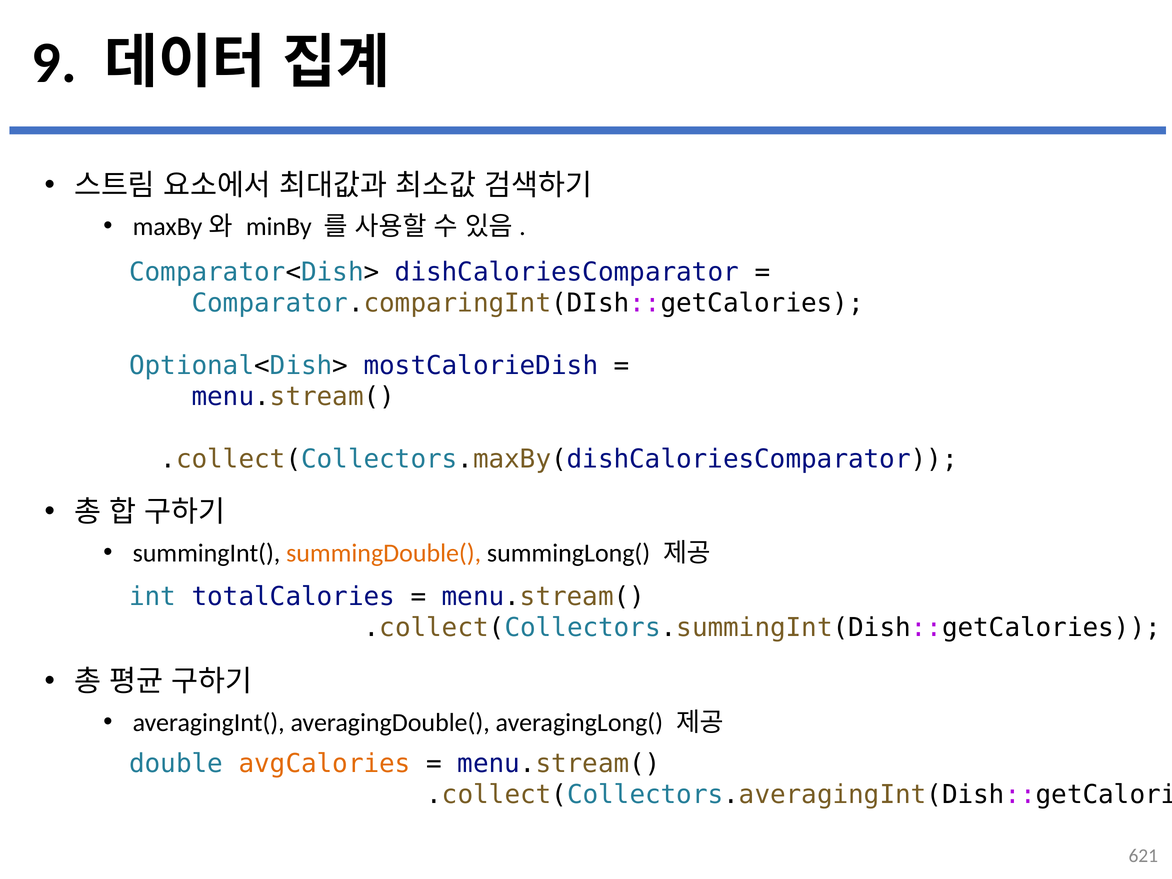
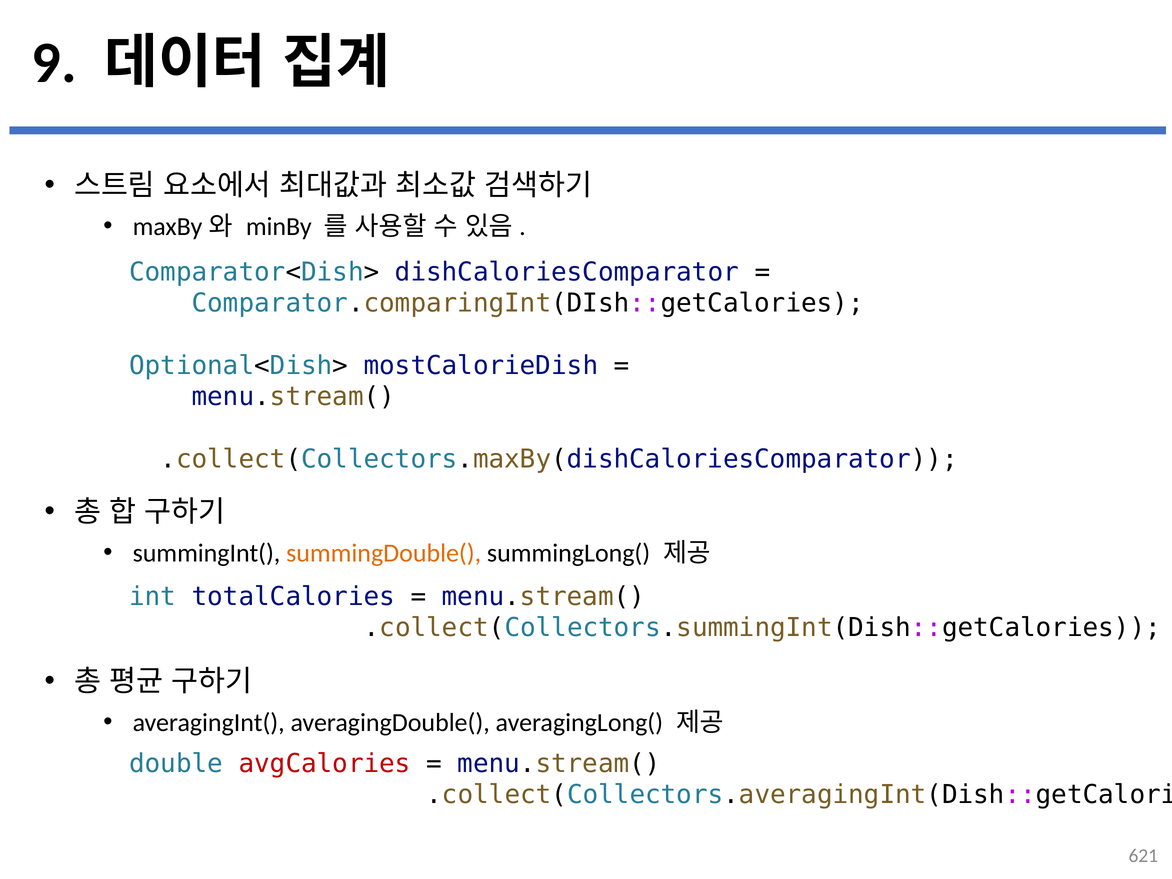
avgCalories colour: orange -> red
